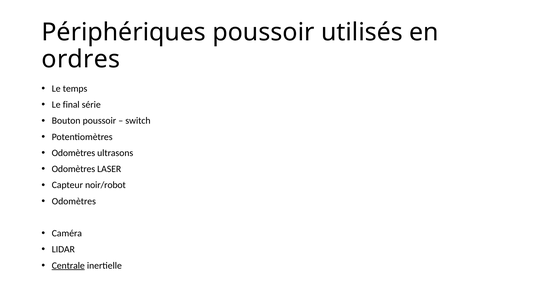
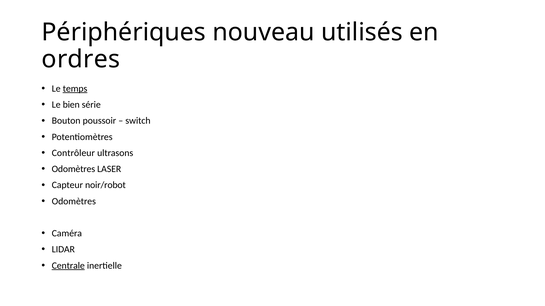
Périphériques poussoir: poussoir -> nouveau
temps underline: none -> present
final: final -> bien
Odomètres at (73, 153): Odomètres -> Contrôleur
